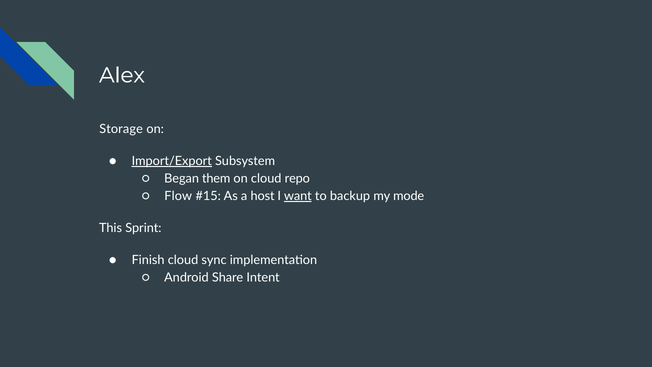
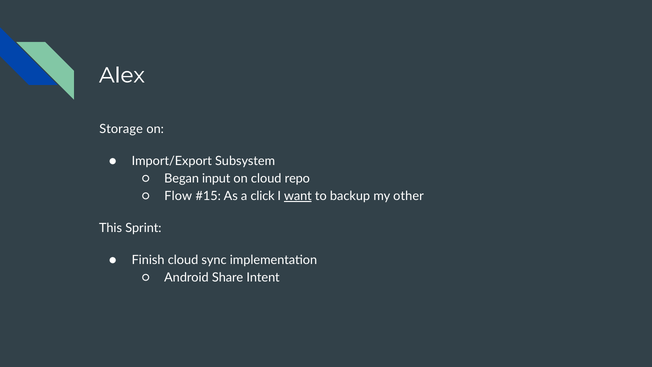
Import/Export underline: present -> none
them: them -> input
host: host -> click
mode: mode -> other
